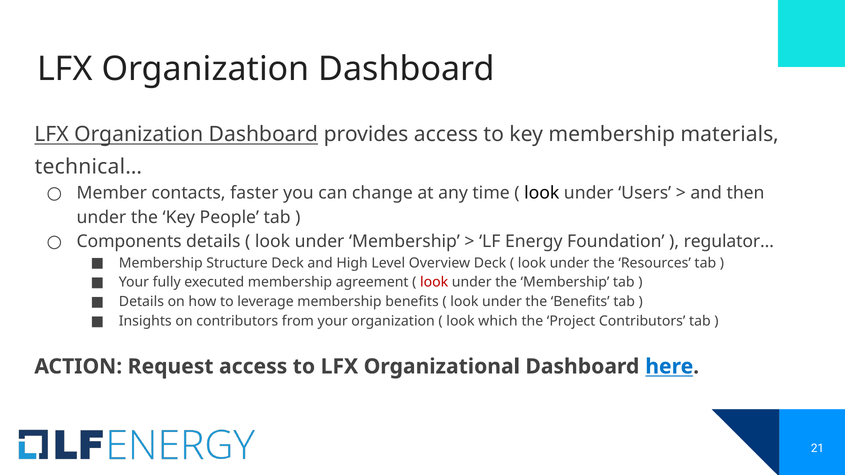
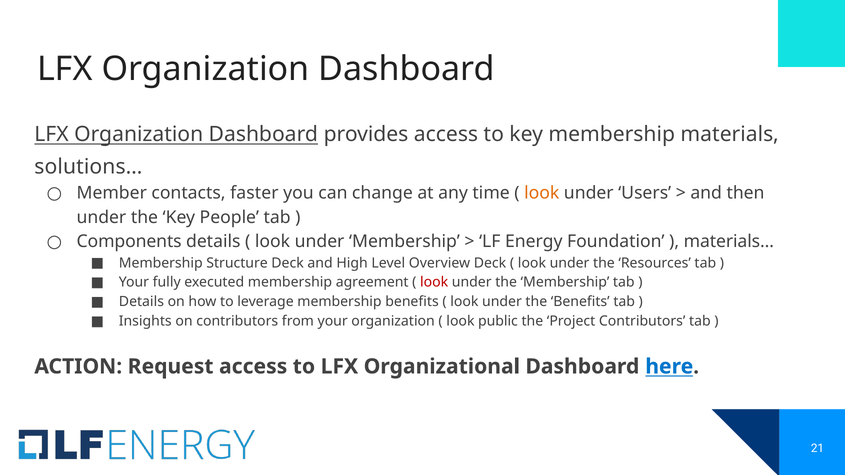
technical…: technical… -> solutions…
look at (542, 193) colour: black -> orange
regulator…: regulator… -> materials…
which: which -> public
